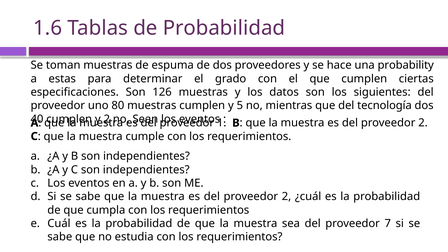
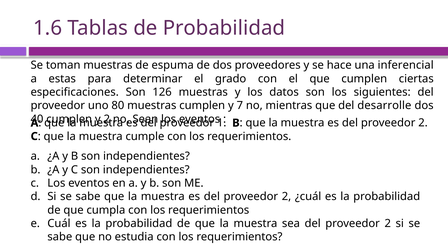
probability: probability -> inferencial
5: 5 -> 7
tecnología: tecnología -> desarrolle
sea del proveedor 7: 7 -> 2
